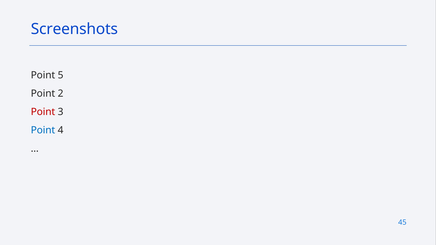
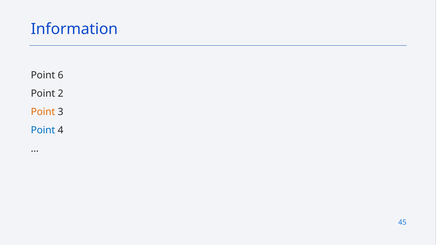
Screenshots: Screenshots -> Information
5: 5 -> 6
Point at (43, 112) colour: red -> orange
